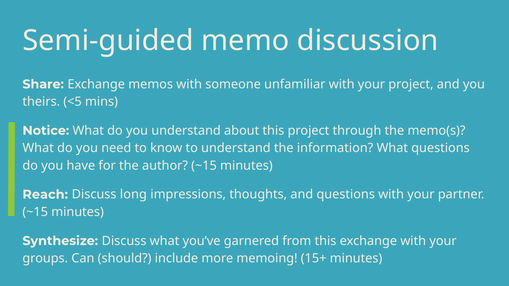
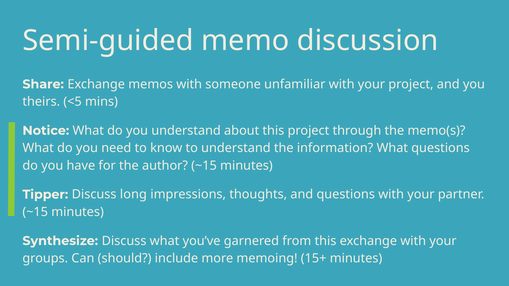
Reach: Reach -> Tipper
